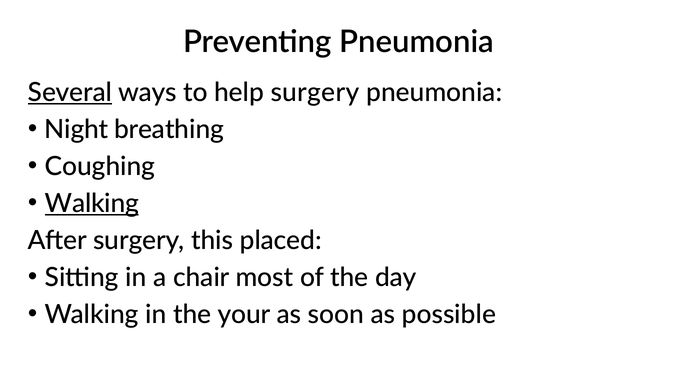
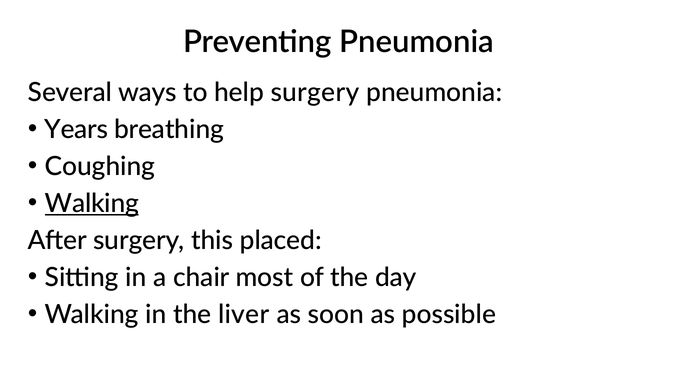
Several underline: present -> none
Night: Night -> Years
your: your -> liver
